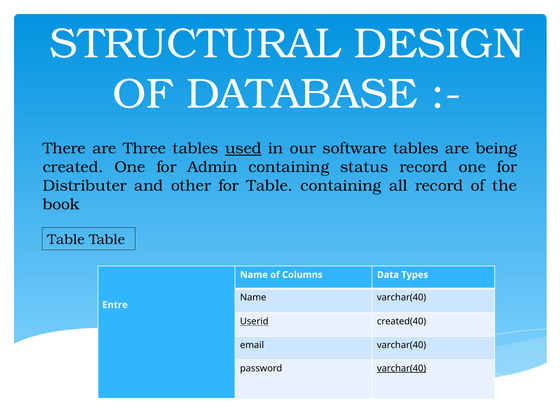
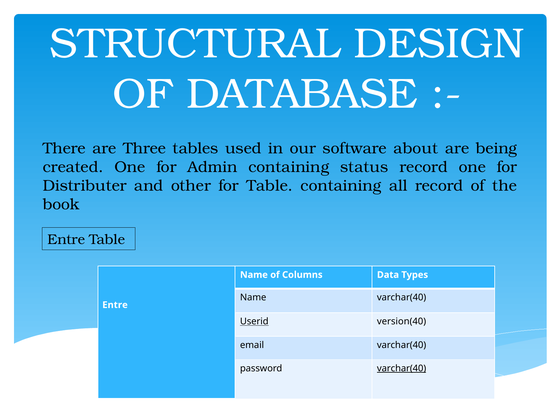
used underline: present -> none
software tables: tables -> about
Table at (66, 240): Table -> Entre
created(40: created(40 -> version(40
